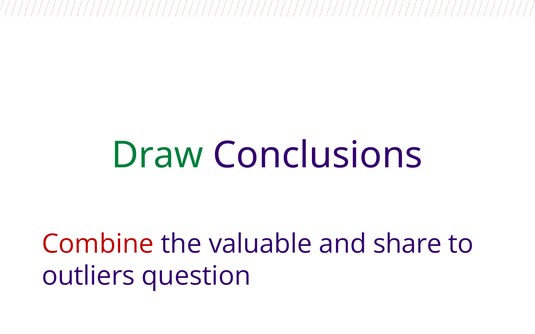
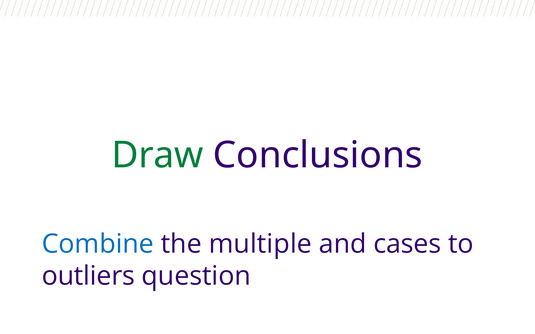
Combine colour: red -> blue
valuable: valuable -> multiple
share: share -> cases
